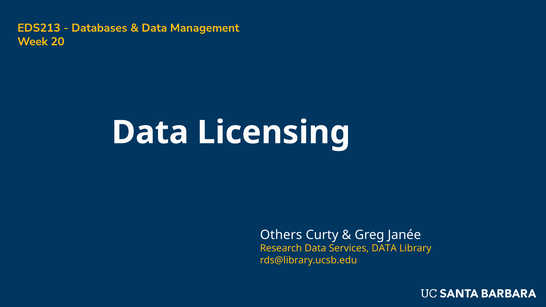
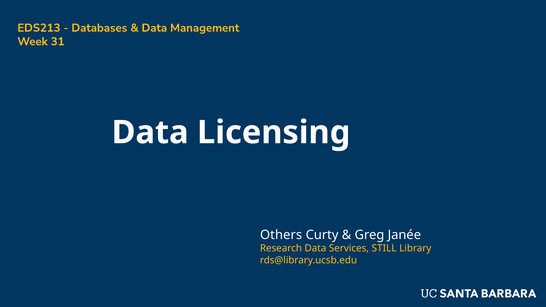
20: 20 -> 31
Services DATA: DATA -> STILL
